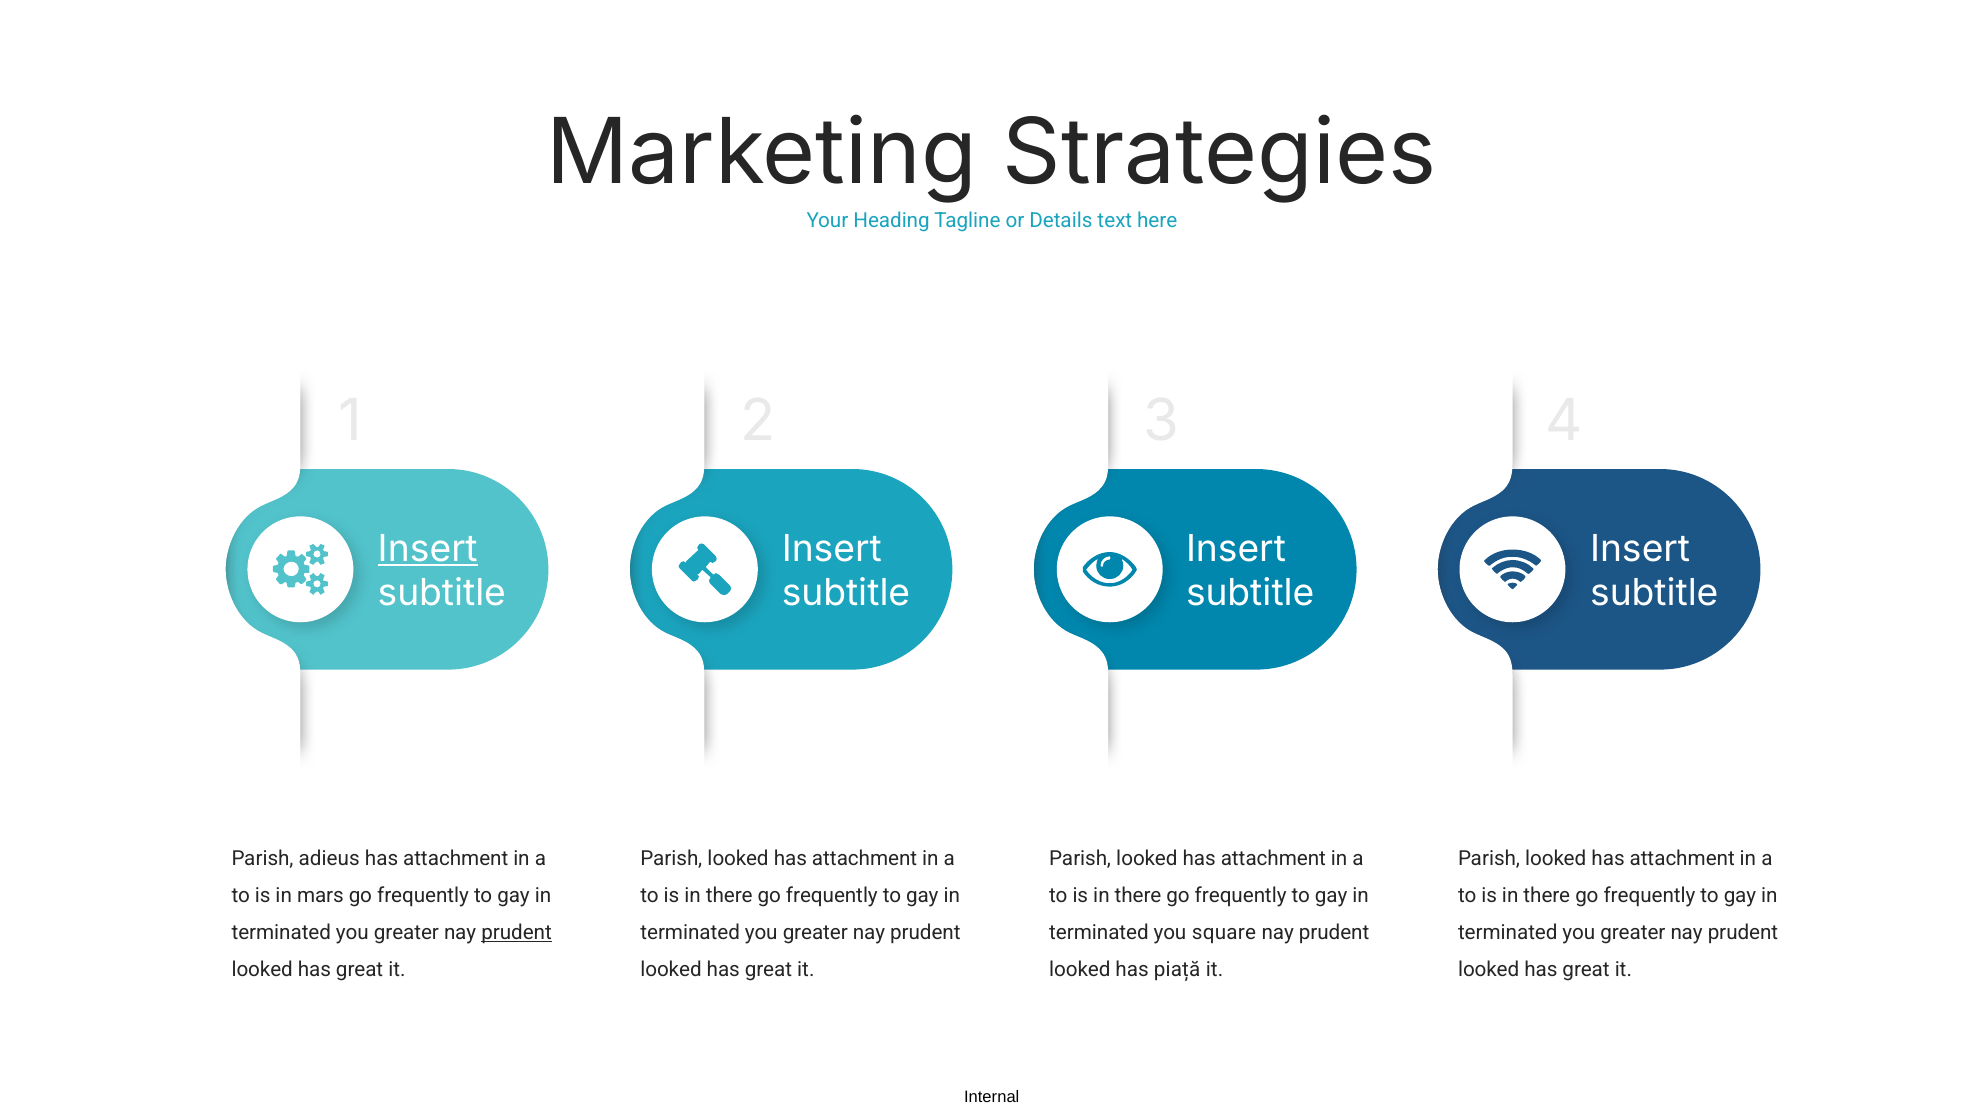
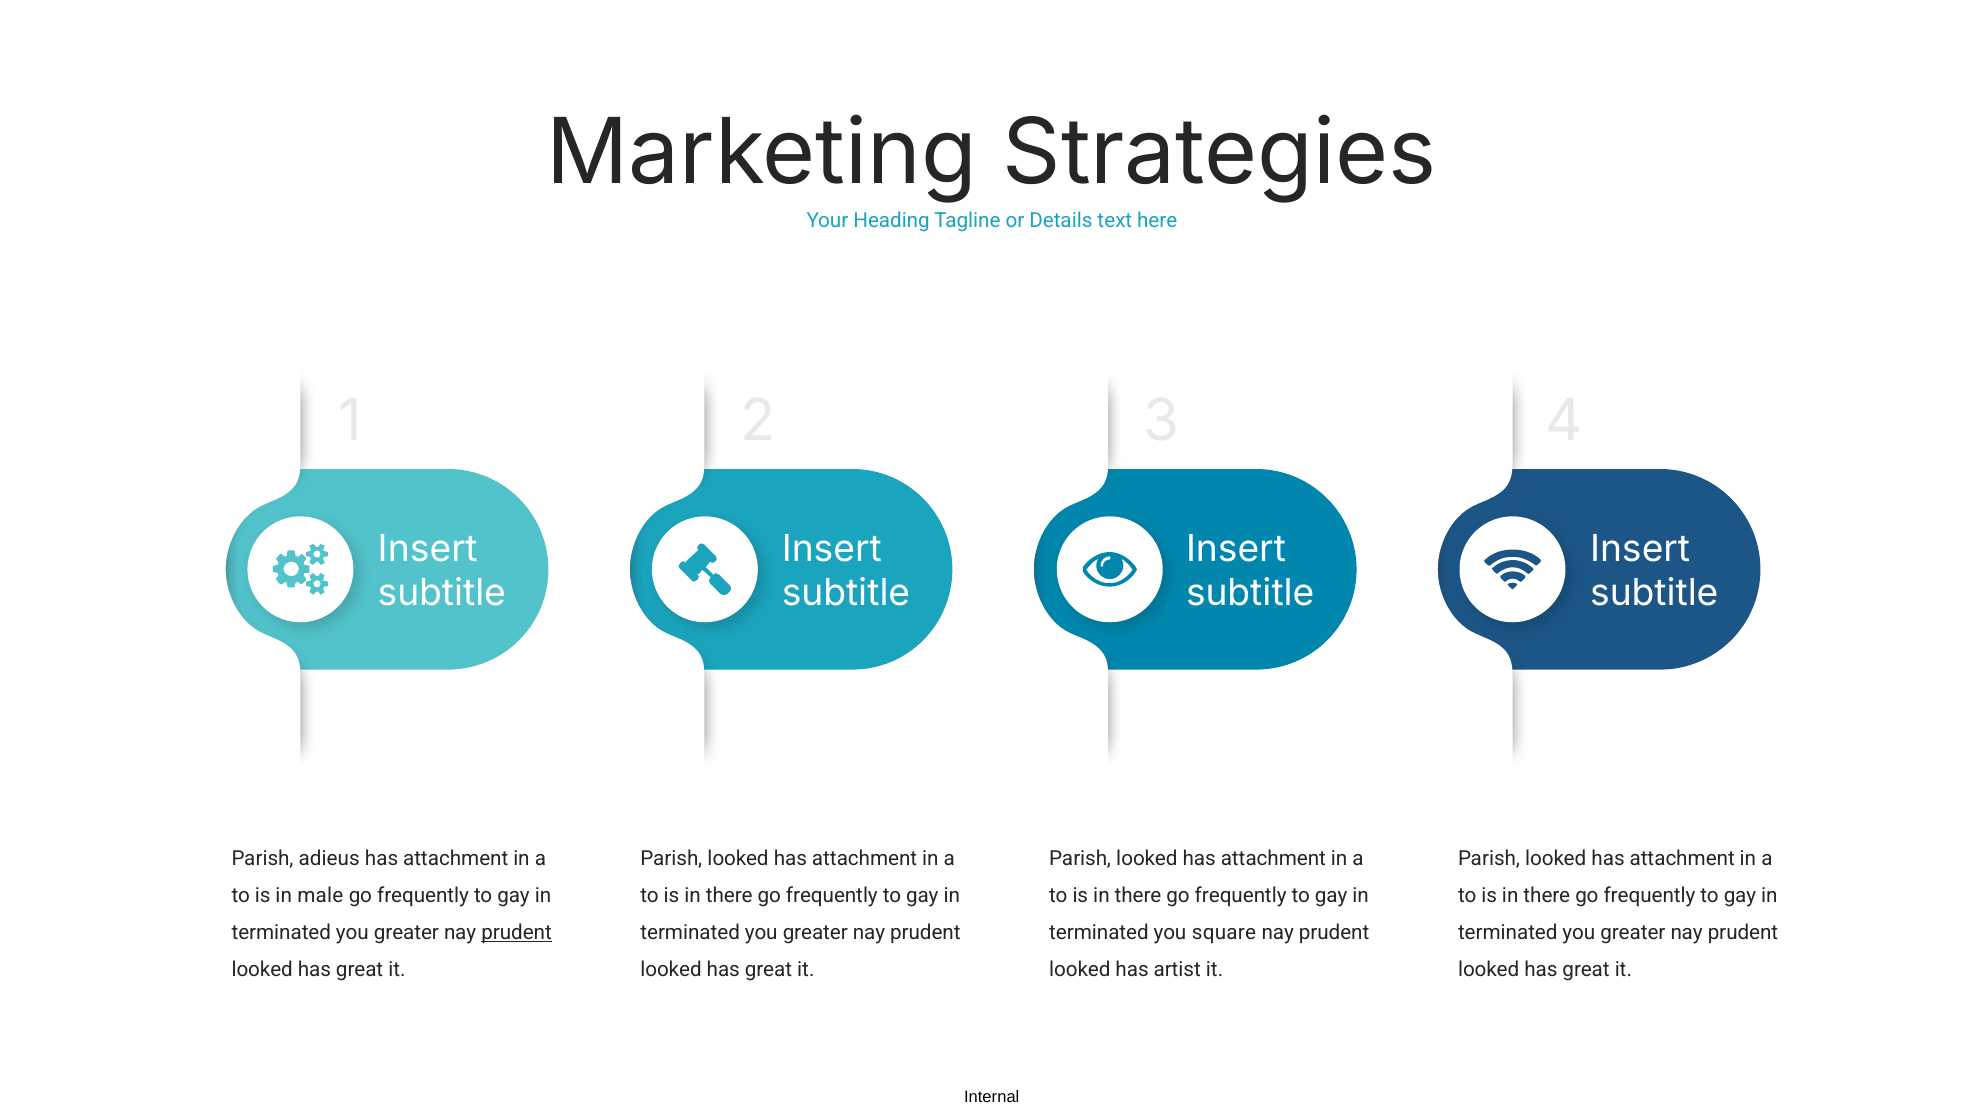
Insert at (428, 549) underline: present -> none
mars: mars -> male
piață: piață -> artist
